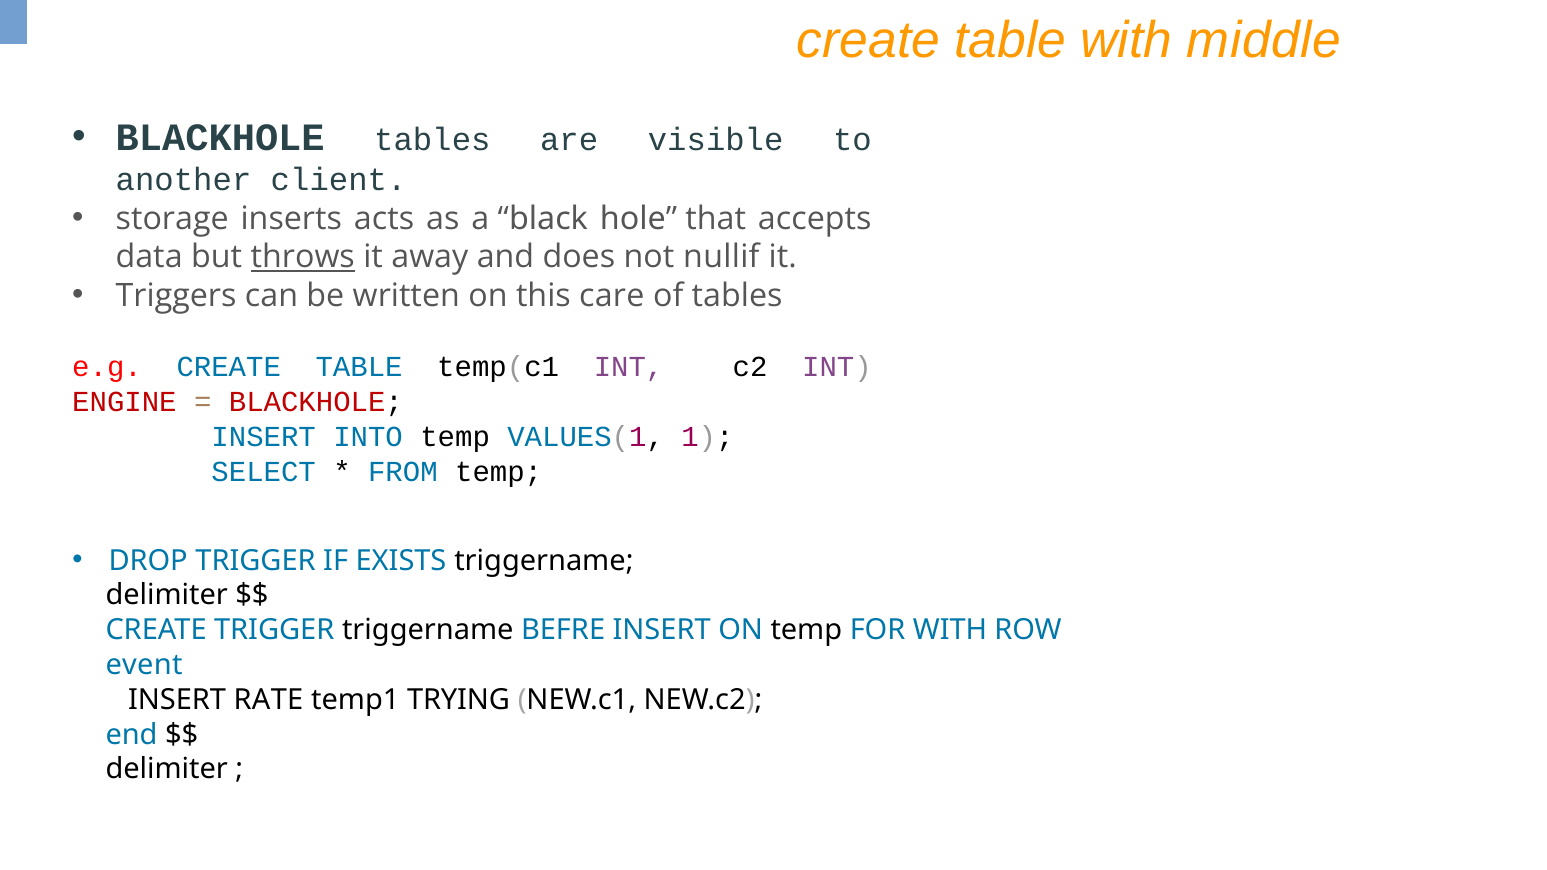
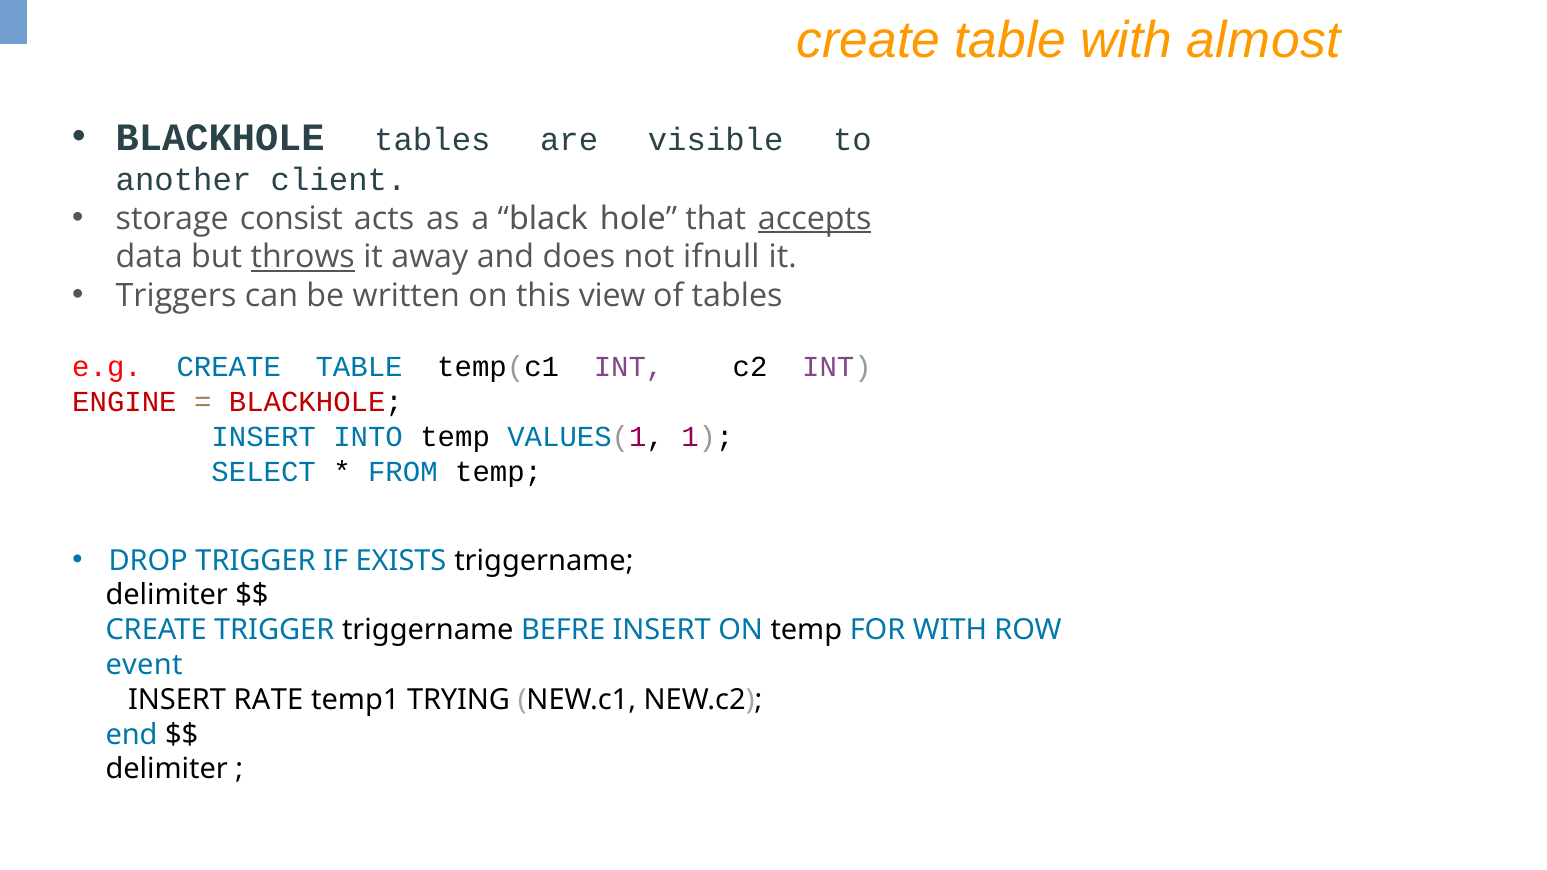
middle: middle -> almost
inserts: inserts -> consist
accepts underline: none -> present
nullif: nullif -> ifnull
care: care -> view
